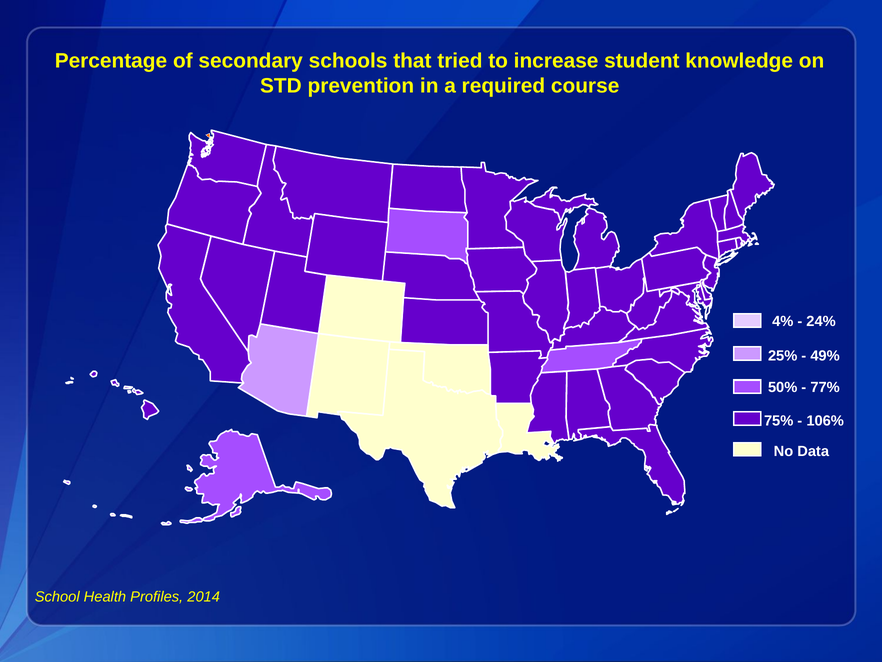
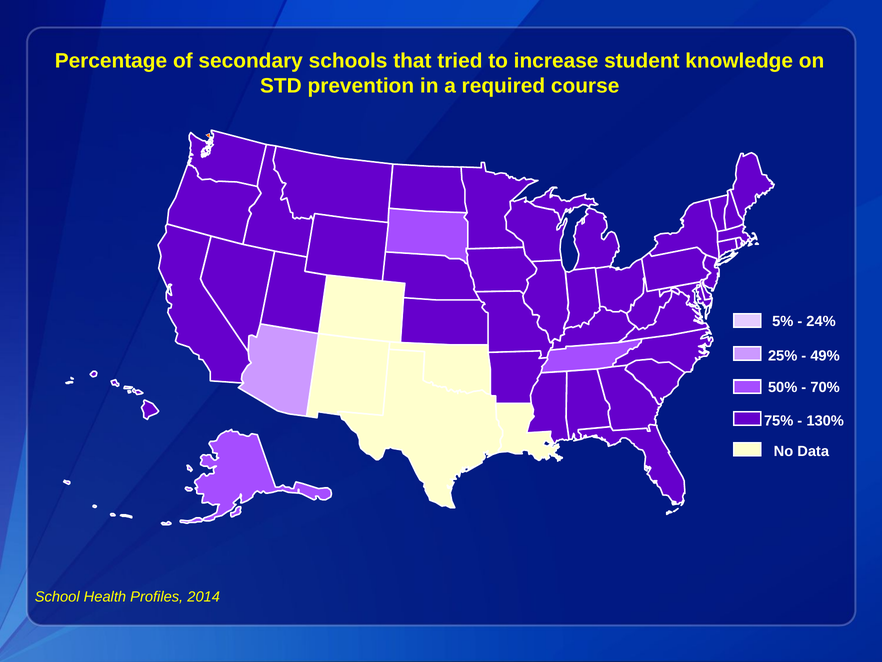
4%: 4% -> 5%
77%: 77% -> 70%
106%: 106% -> 130%
